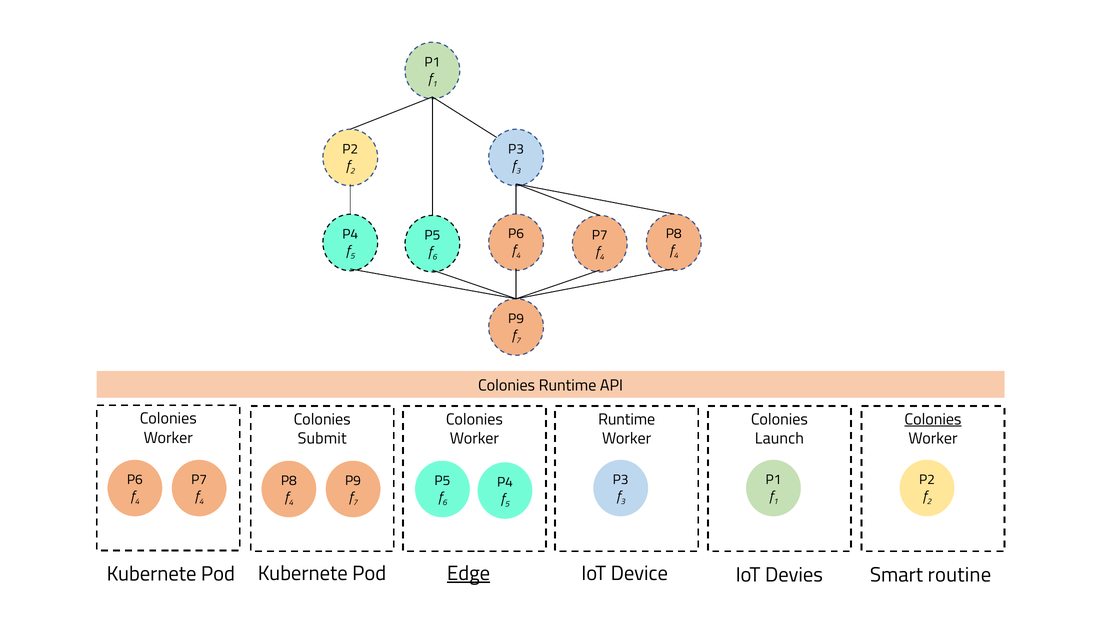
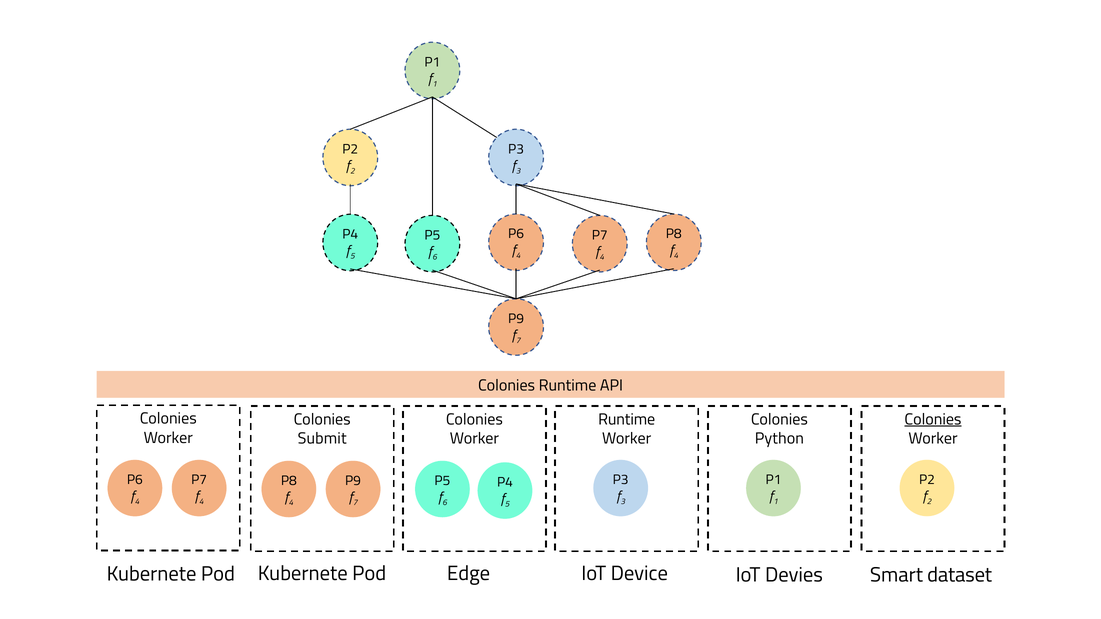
Launch: Launch -> Python
Edge underline: present -> none
routine: routine -> dataset
